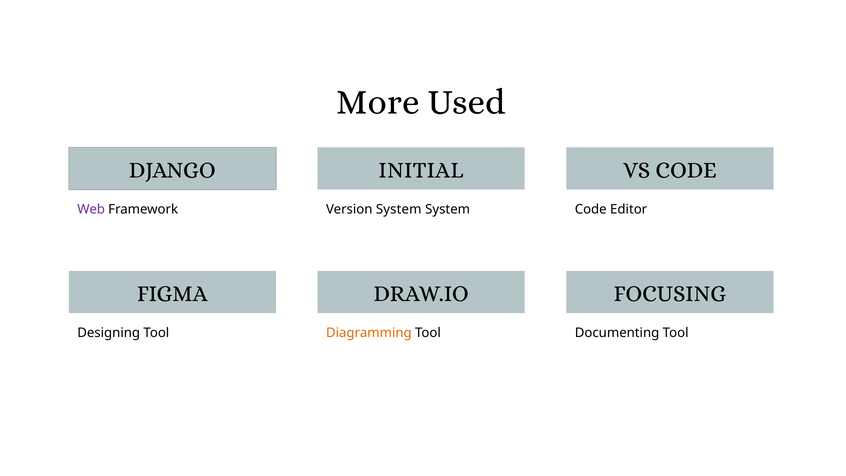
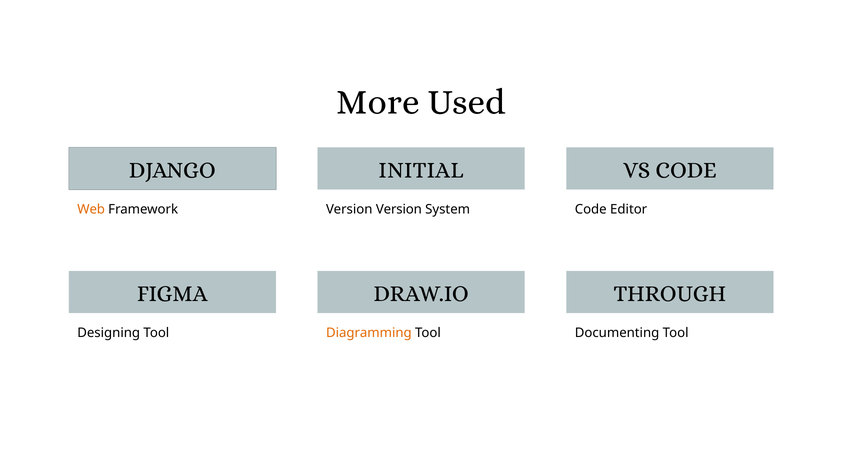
Web colour: purple -> orange
Version System: System -> Version
FOCUSING: FOCUSING -> THROUGH
